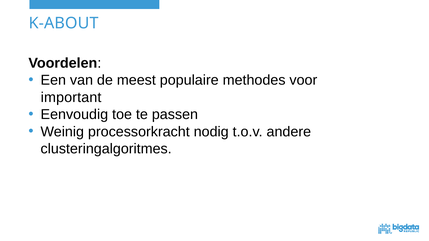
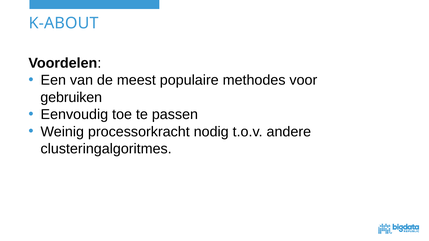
important: important -> gebruiken
